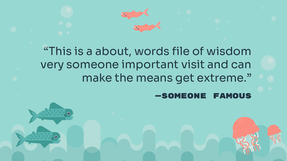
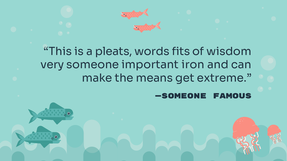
about: about -> pleats
file: file -> fits
visit: visit -> iron
